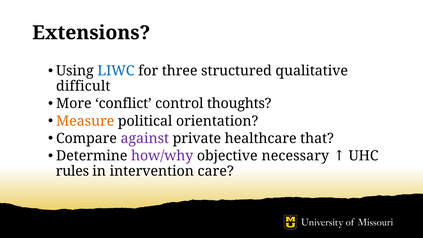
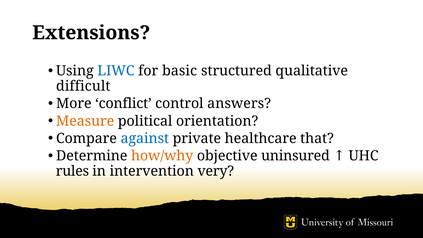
three: three -> basic
thoughts: thoughts -> answers
against colour: purple -> blue
how/why colour: purple -> orange
necessary: necessary -> uninsured
care: care -> very
